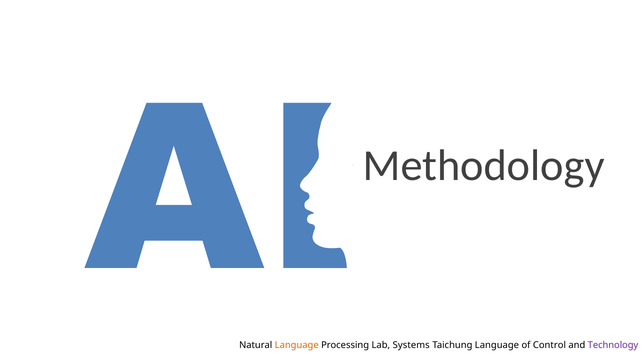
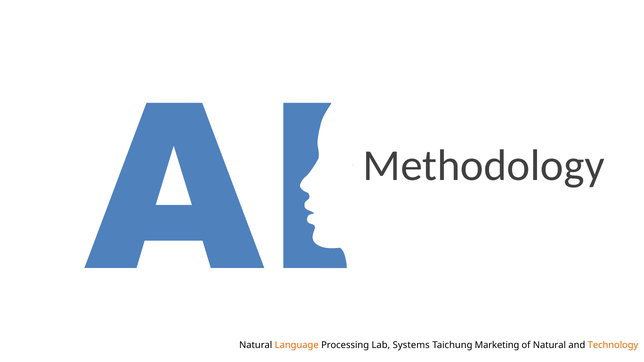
Taichung Language: Language -> Marketing
of Control: Control -> Natural
Technology colour: purple -> orange
